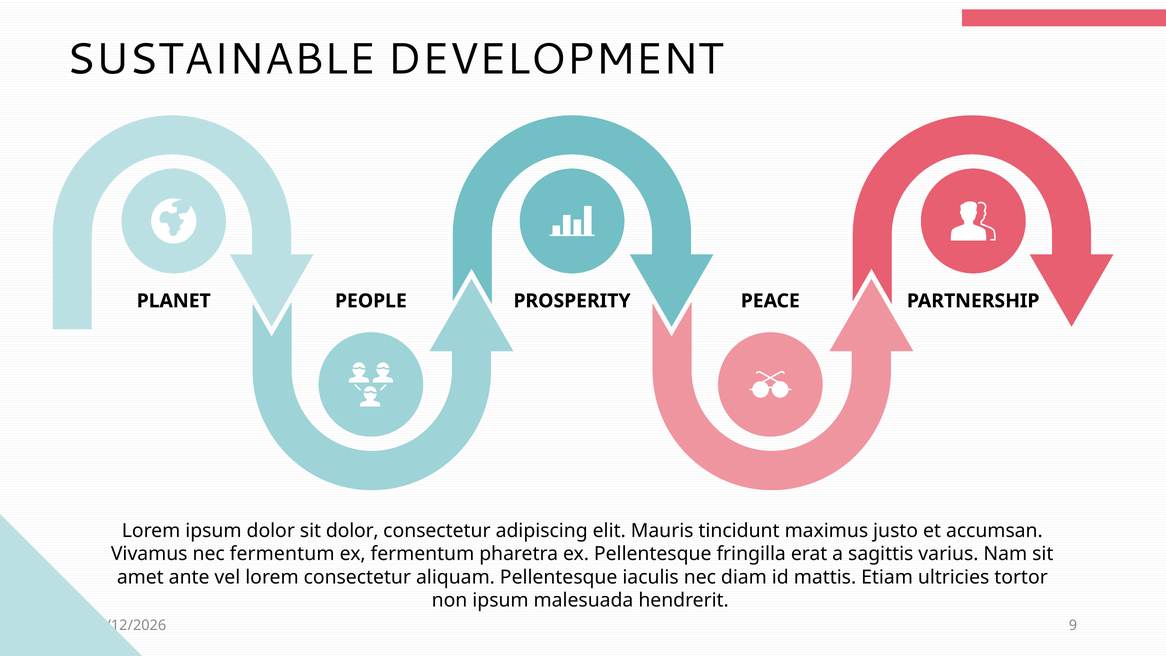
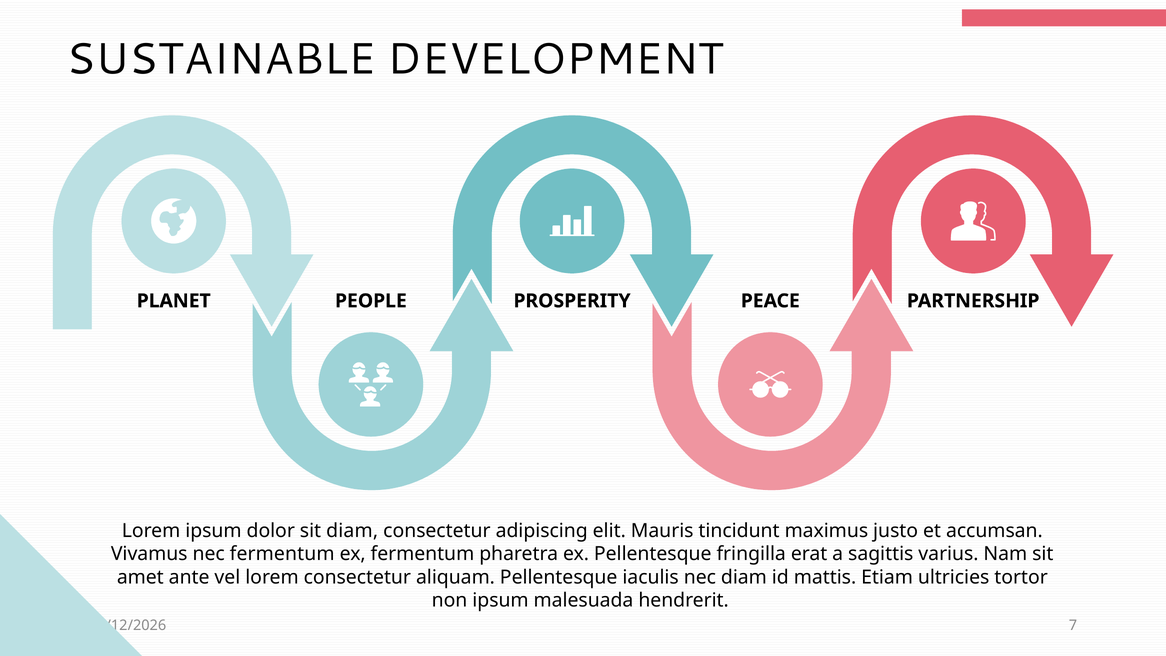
sit dolor: dolor -> diam
9: 9 -> 7
